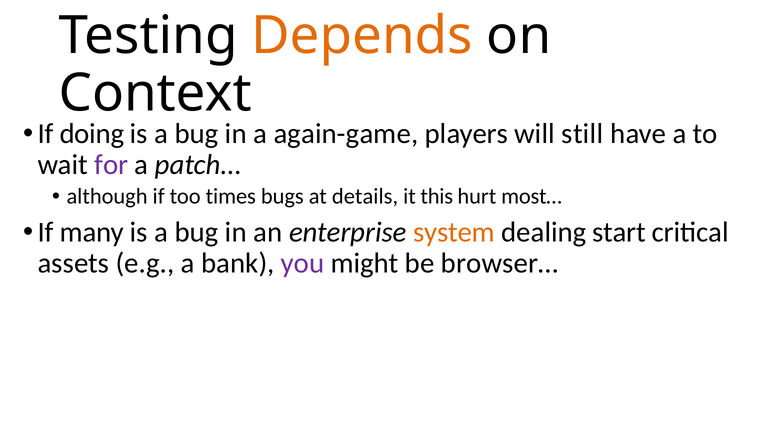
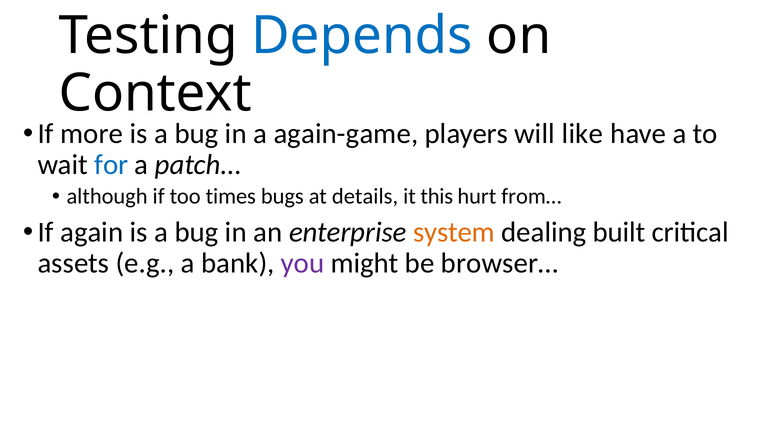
Depends colour: orange -> blue
doing: doing -> more
still: still -> like
for colour: purple -> blue
most…: most… -> from…
many: many -> again
start: start -> built
